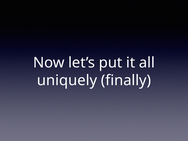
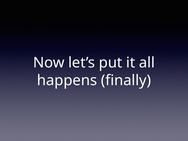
uniquely: uniquely -> happens
